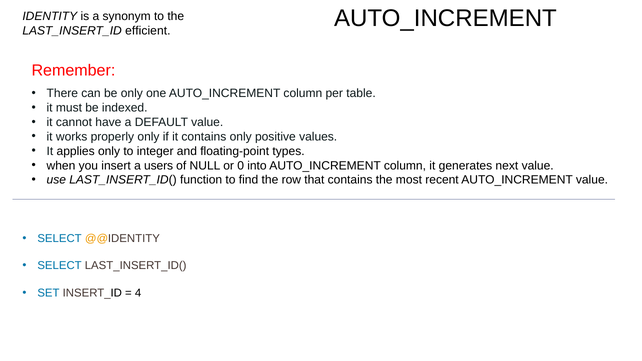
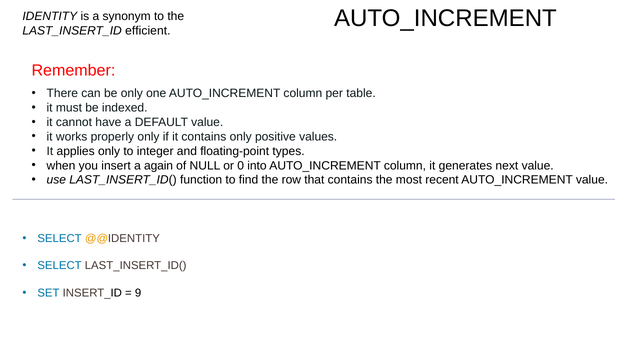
users: users -> again
4: 4 -> 9
